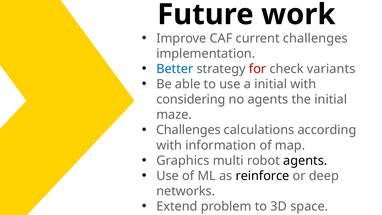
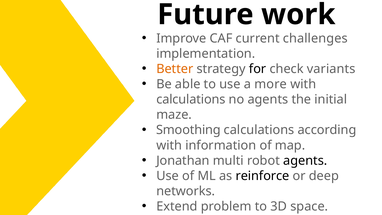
Better colour: blue -> orange
for colour: red -> black
a initial: initial -> more
considering at (191, 99): considering -> calculations
Challenges at (188, 130): Challenges -> Smoothing
Graphics: Graphics -> Jonathan
